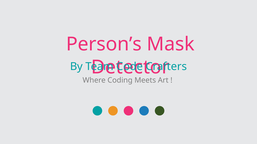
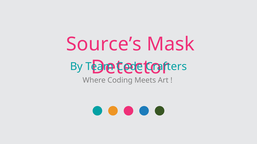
Person’s: Person’s -> Source’s
